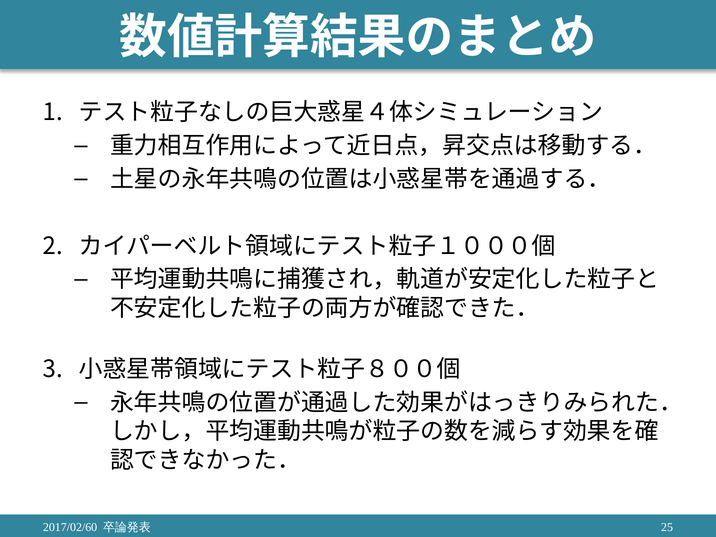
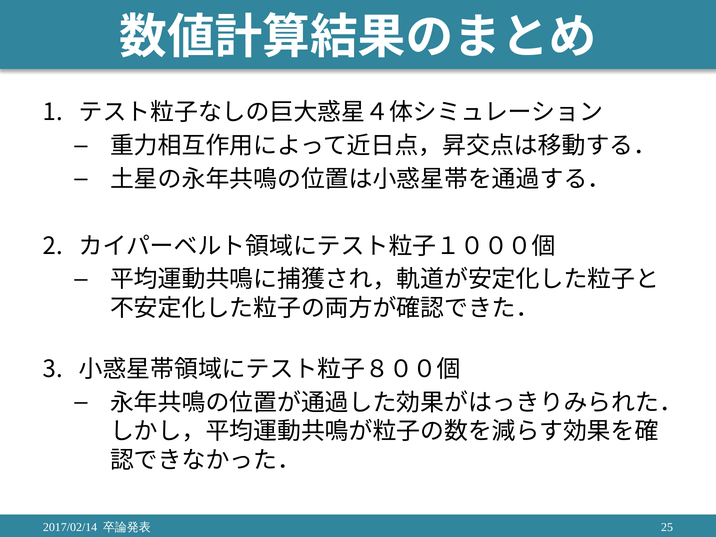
2017/02/60: 2017/02/60 -> 2017/02/14
